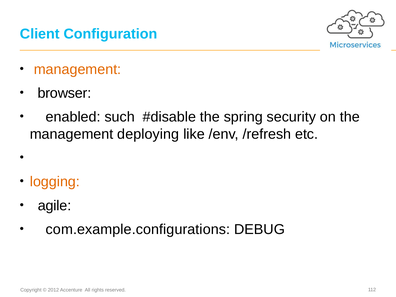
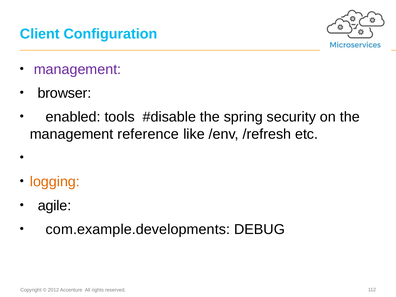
management at (77, 69) colour: orange -> purple
such: such -> tools
deploying: deploying -> reference
com.example.configurations: com.example.configurations -> com.example.developments
